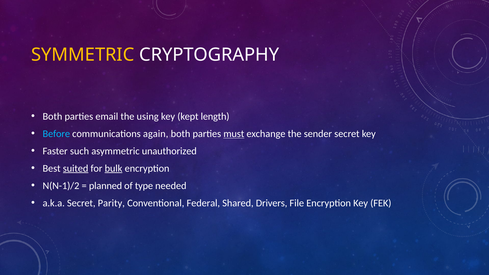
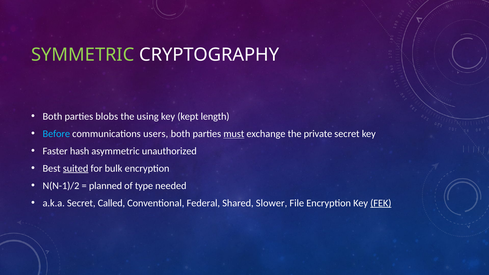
SYMMETRIC colour: yellow -> light green
email: email -> blobs
again: again -> users
sender: sender -> private
such: such -> hash
bulk underline: present -> none
Parity: Parity -> Called
Drivers: Drivers -> Slower
FEK underline: none -> present
